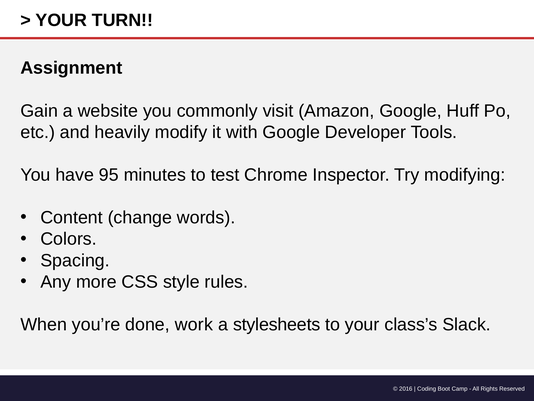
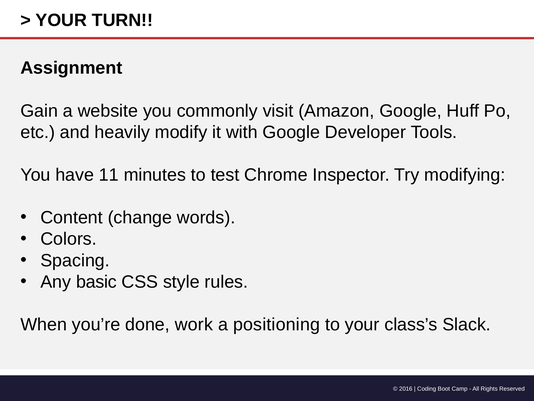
95: 95 -> 11
more: more -> basic
stylesheets: stylesheets -> positioning
